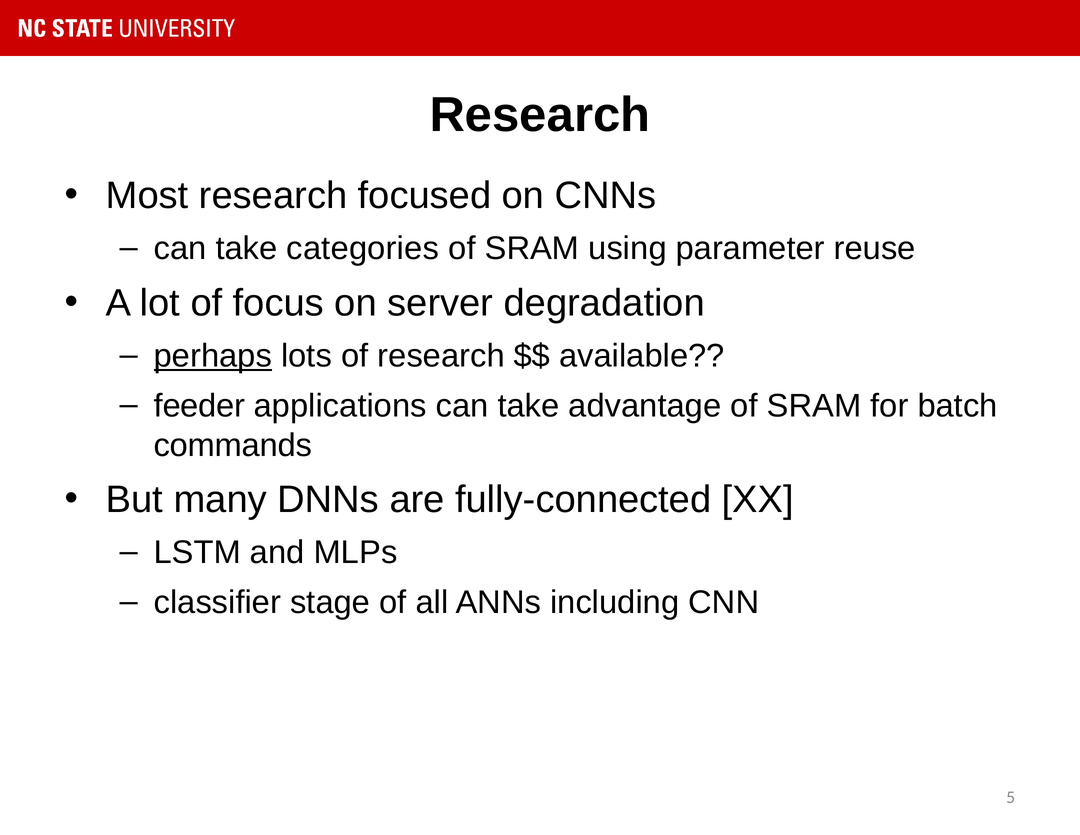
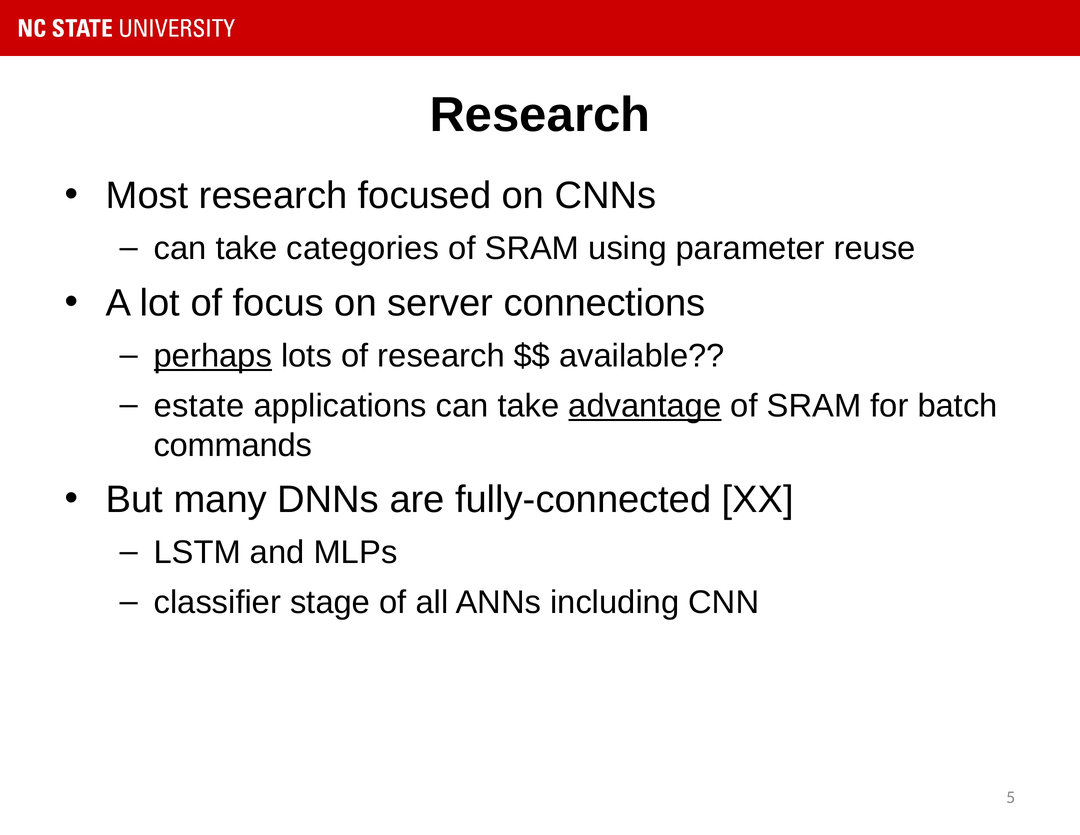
degradation: degradation -> connections
feeder: feeder -> estate
advantage underline: none -> present
